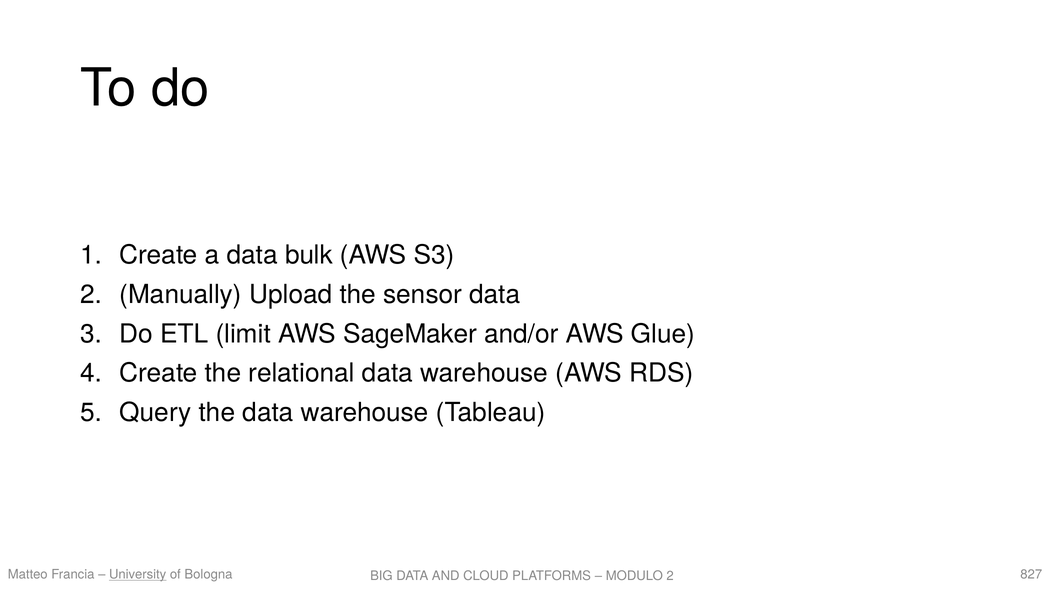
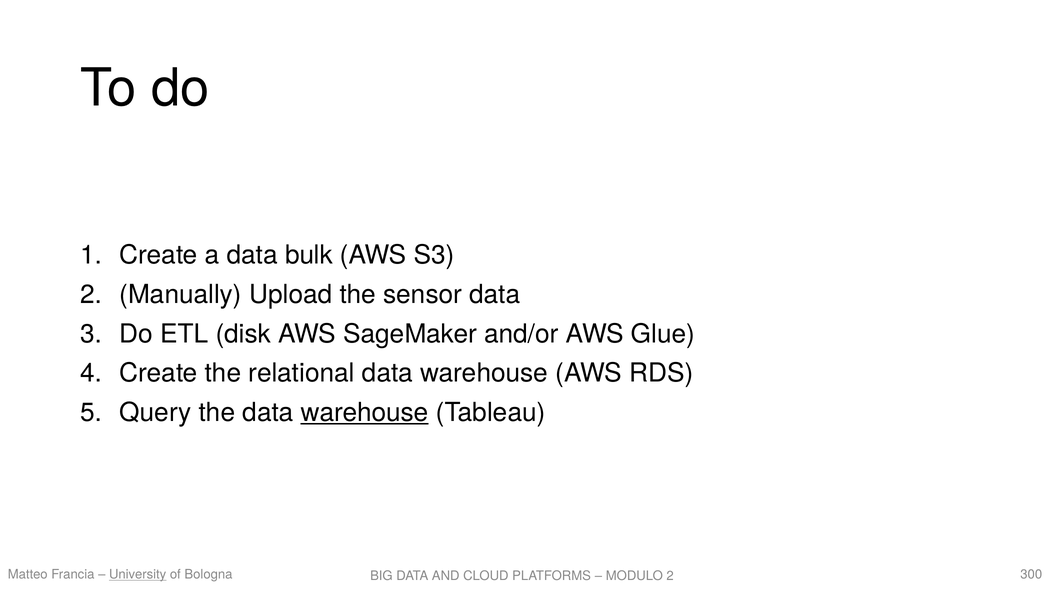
limit: limit -> disk
warehouse at (365, 412) underline: none -> present
827: 827 -> 300
